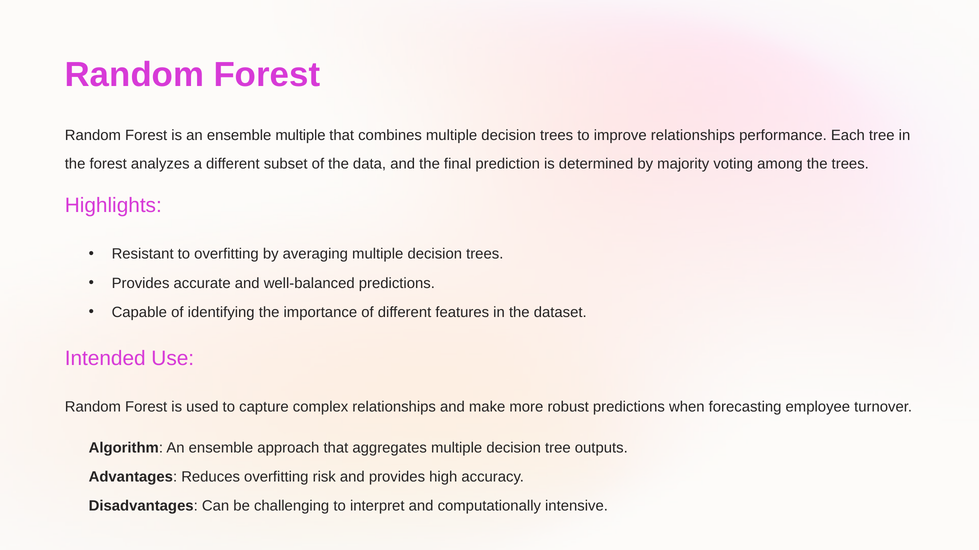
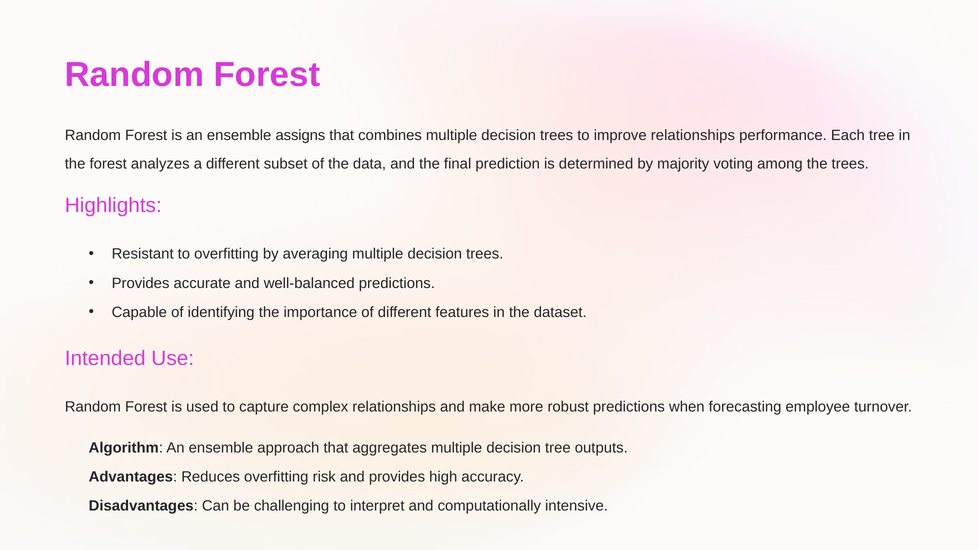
ensemble multiple: multiple -> assigns
